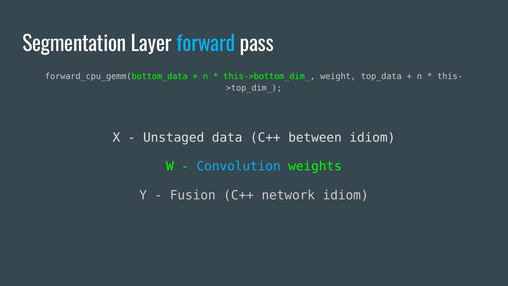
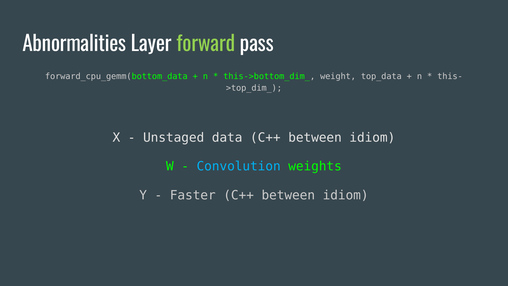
Segmentation: Segmentation -> Abnormalities
forward colour: light blue -> light green
Fusion: Fusion -> Faster
network at (288, 195): network -> between
